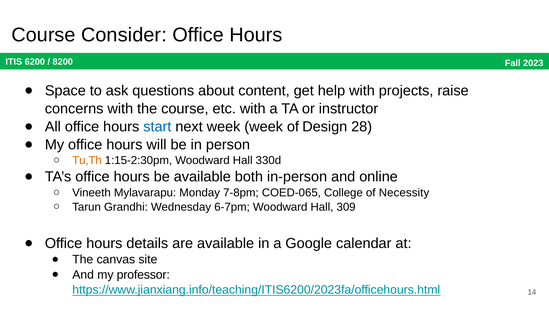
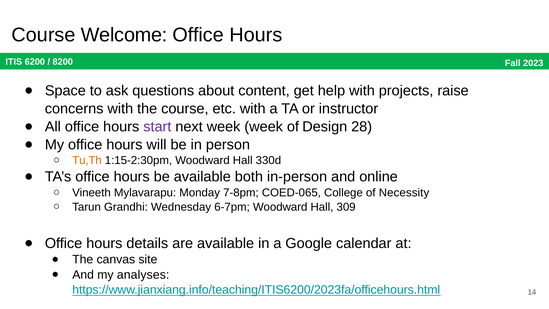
Consider: Consider -> Welcome
start colour: blue -> purple
professor: professor -> analyses
